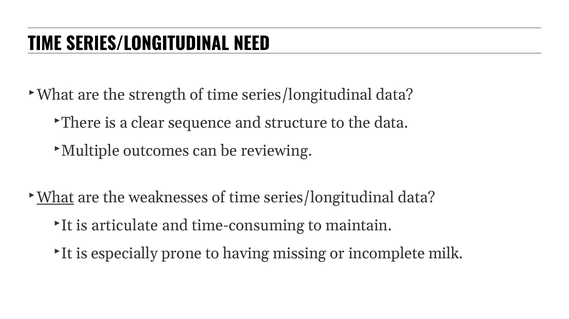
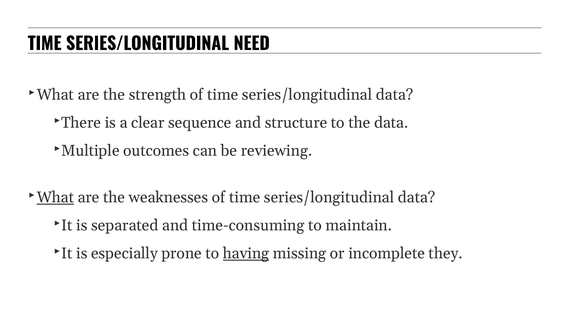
articulate: articulate -> separated
having underline: none -> present
milk: milk -> they
